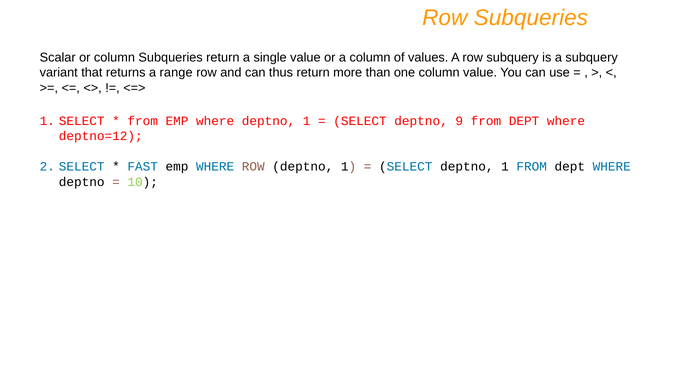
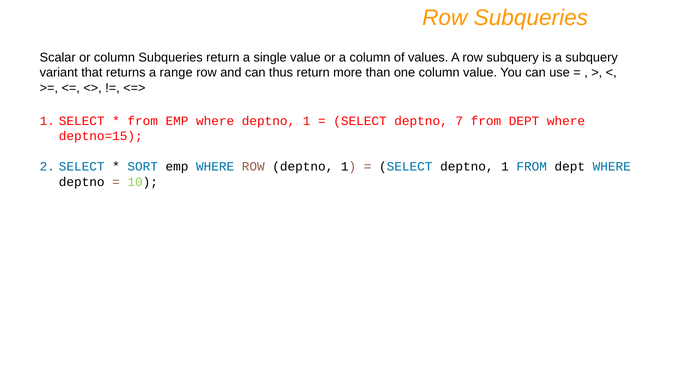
9: 9 -> 7
deptno=12: deptno=12 -> deptno=15
FAST: FAST -> SORT
